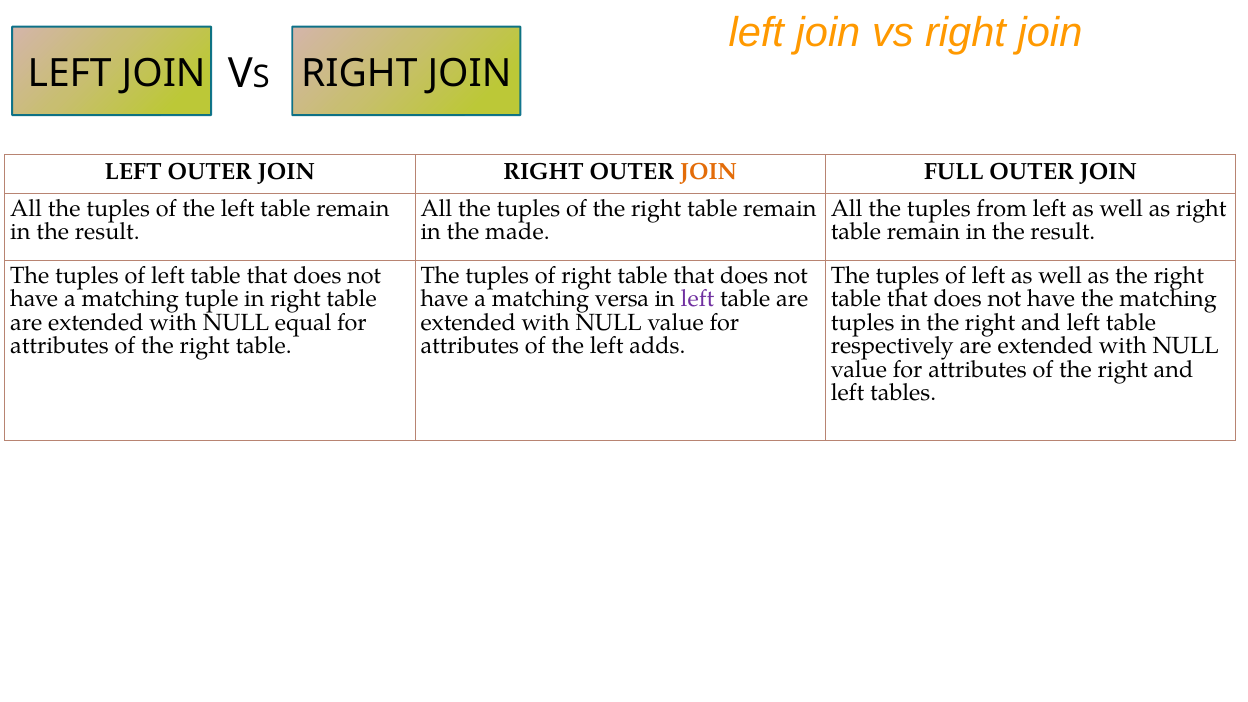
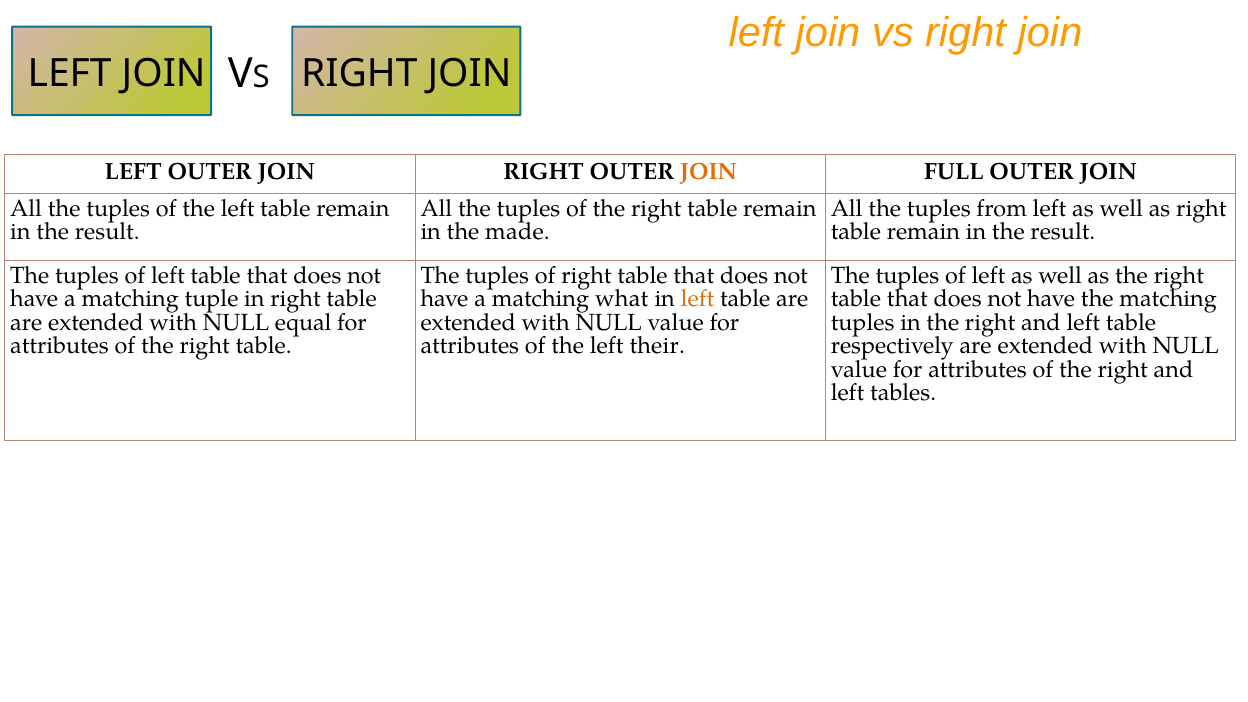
versa: versa -> what
left at (697, 299) colour: purple -> orange
adds: adds -> their
